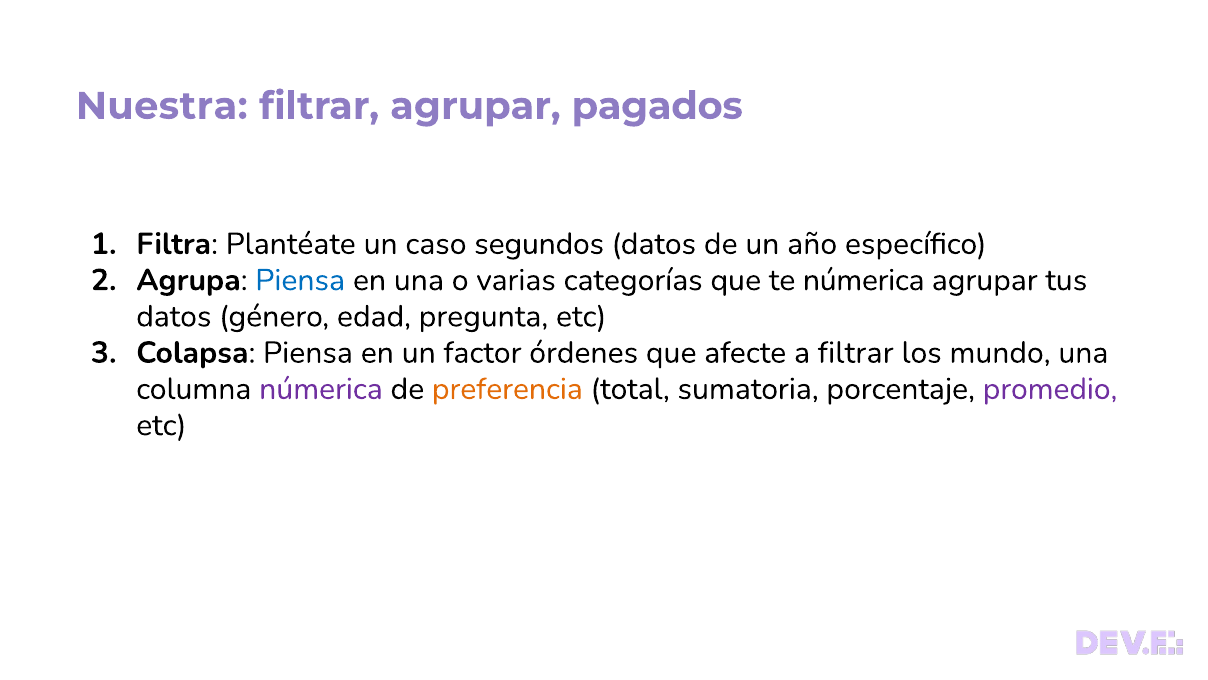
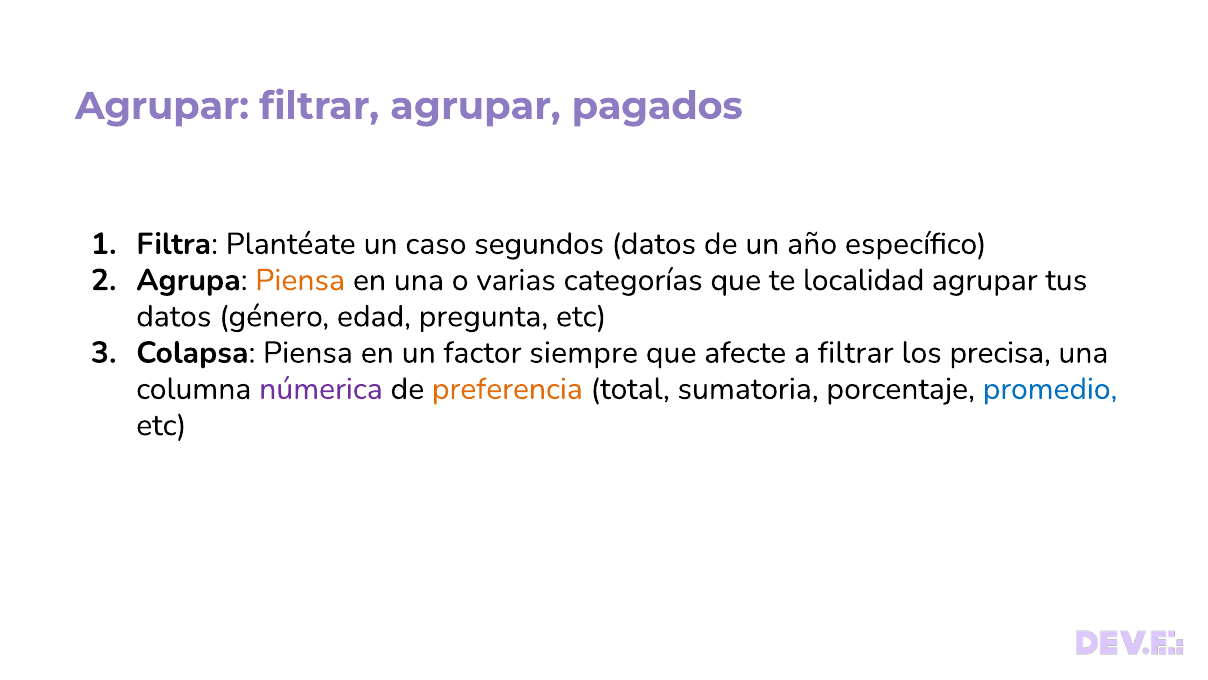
Nuestra at (162, 106): Nuestra -> Agrupar
Piensa at (300, 280) colour: blue -> orange
te númerica: númerica -> localidad
órdenes: órdenes -> siempre
mundo: mundo -> precisa
promedio colour: purple -> blue
